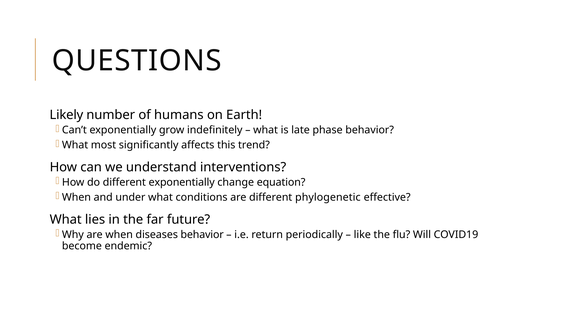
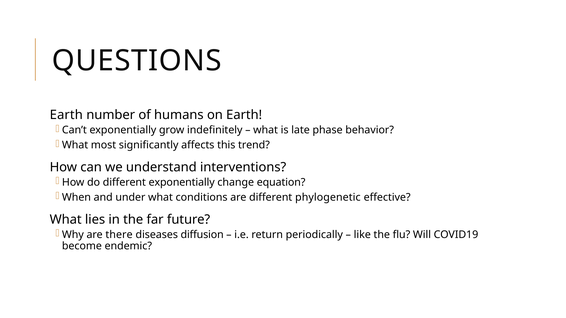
Likely at (66, 115): Likely -> Earth
are when: when -> there
diseases behavior: behavior -> diffusion
